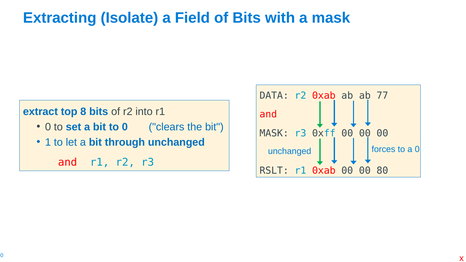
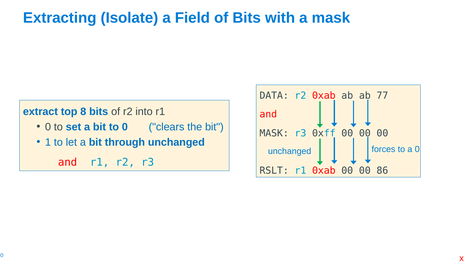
80: 80 -> 86
